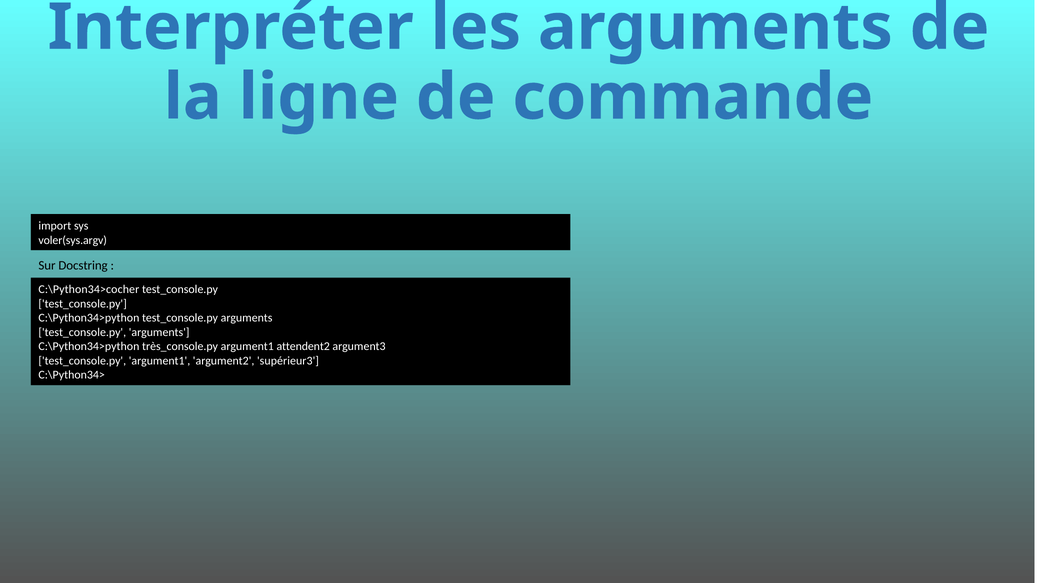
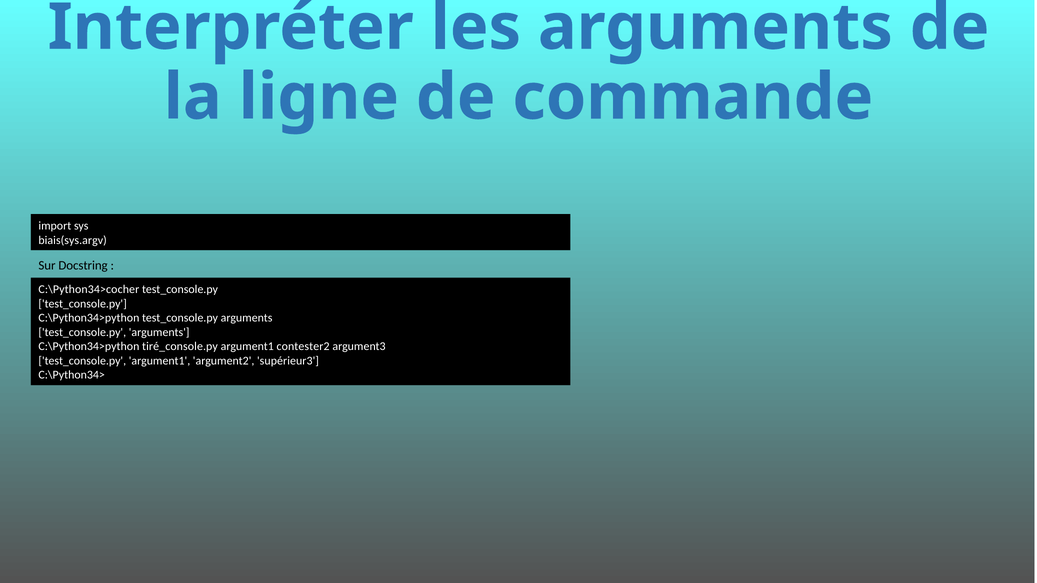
voler(sys.argv: voler(sys.argv -> biais(sys.argv
très_console.py: très_console.py -> tiré_console.py
attendent2: attendent2 -> contester2
